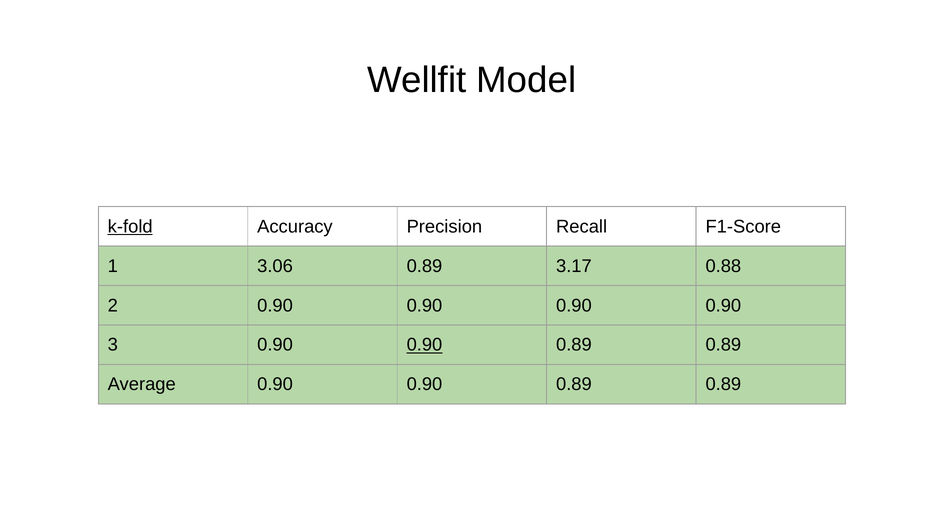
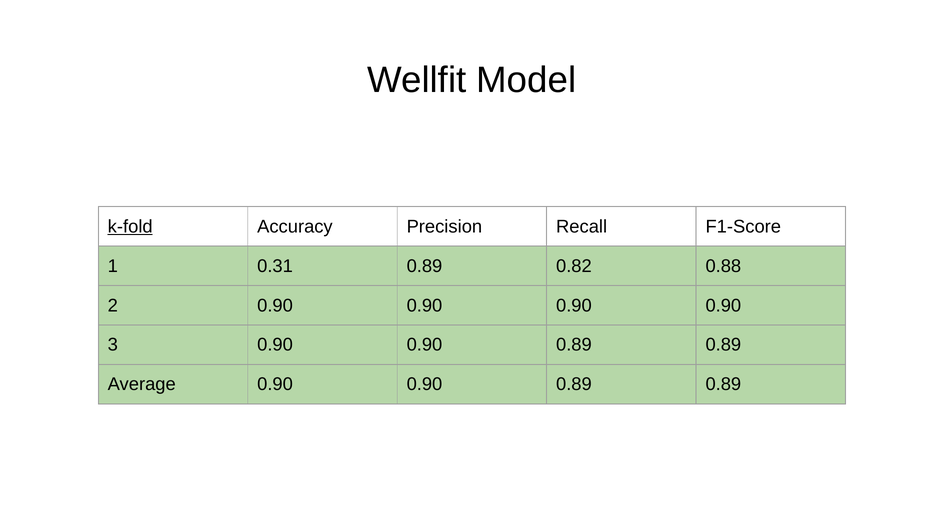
3.06: 3.06 -> 0.31
3.17: 3.17 -> 0.82
0.90 at (424, 345) underline: present -> none
